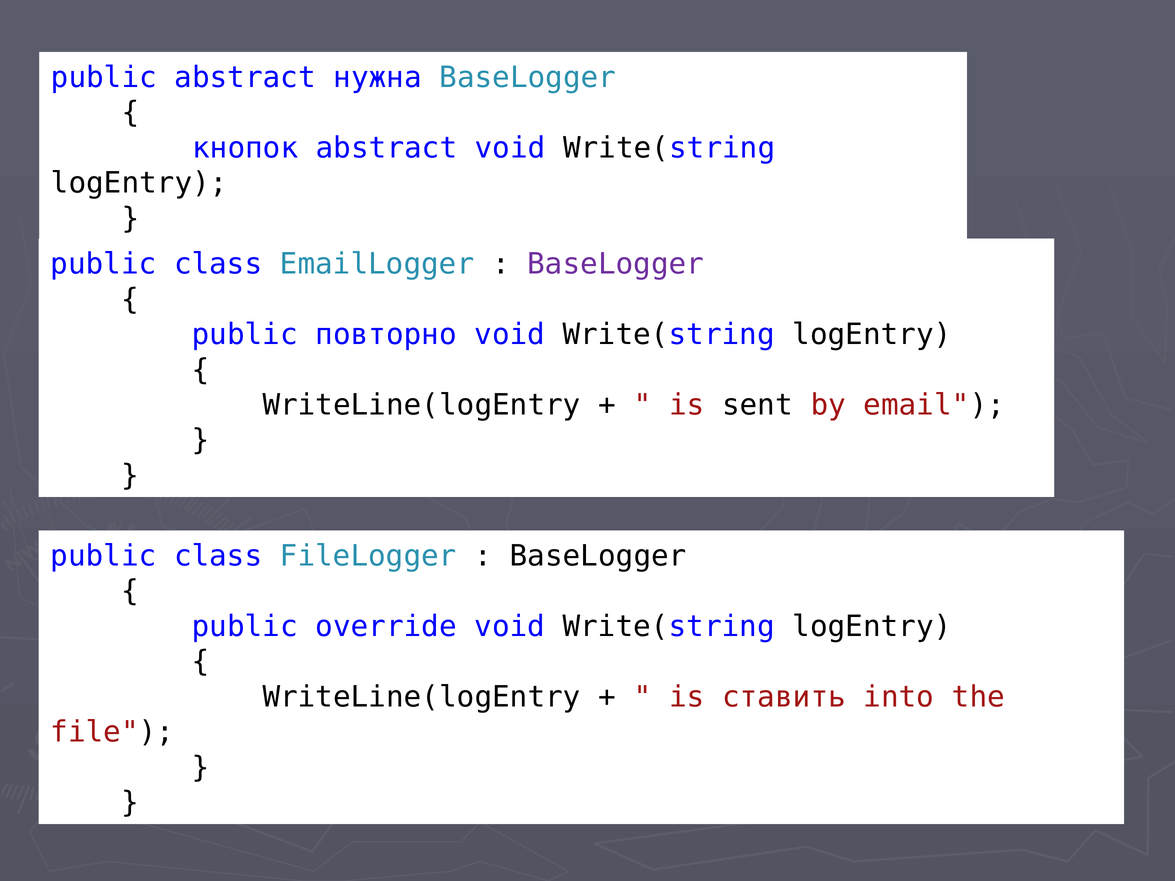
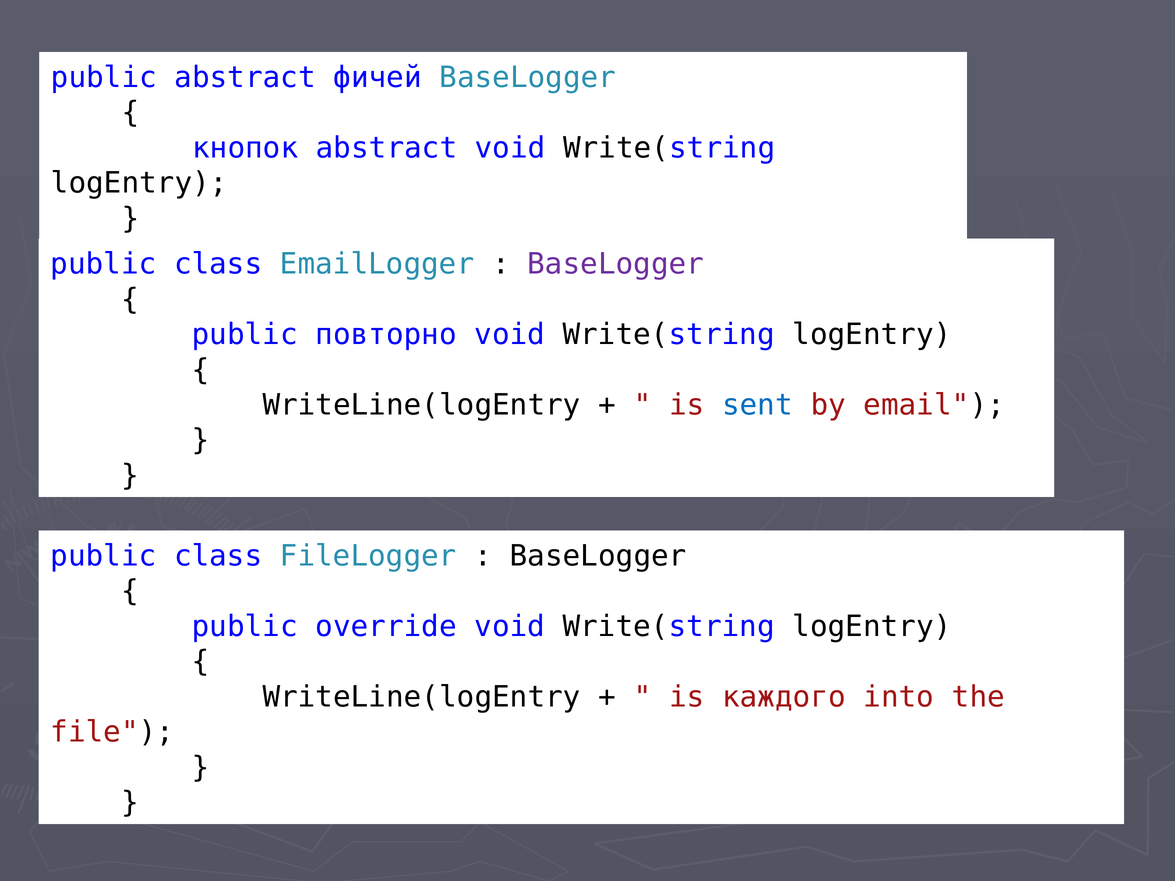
нужна: нужна -> фичей
sent colour: black -> blue
ставить: ставить -> каждого
